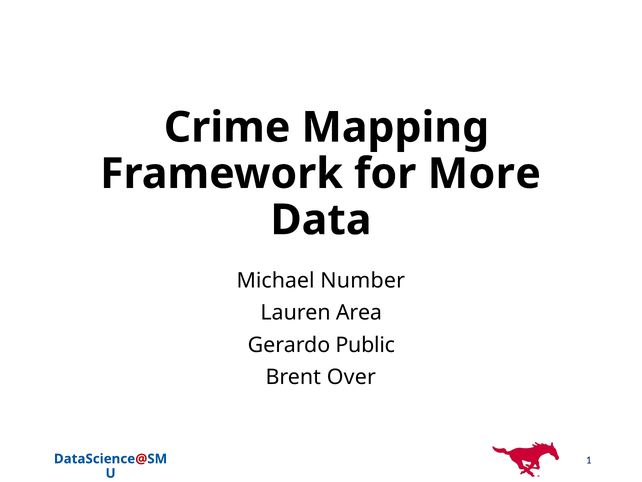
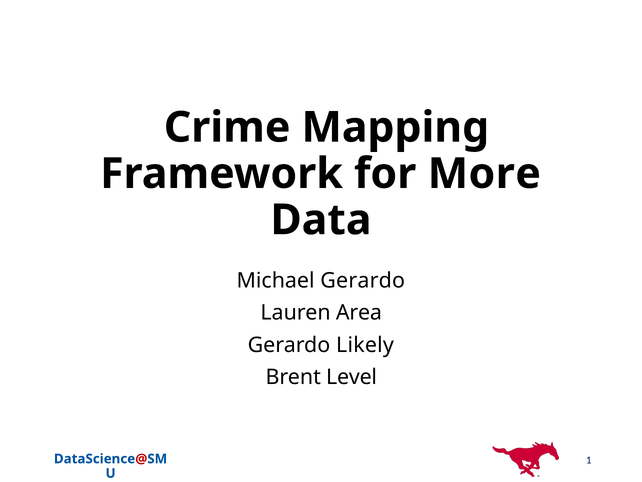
Michael Number: Number -> Gerardo
Public: Public -> Likely
Over: Over -> Level
